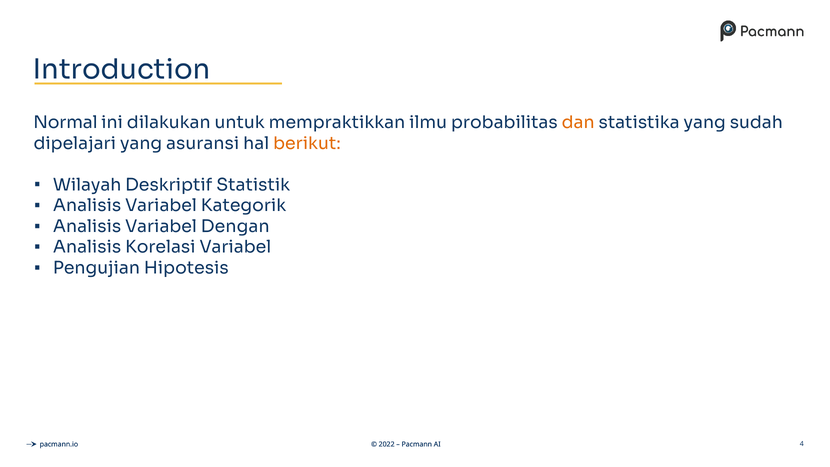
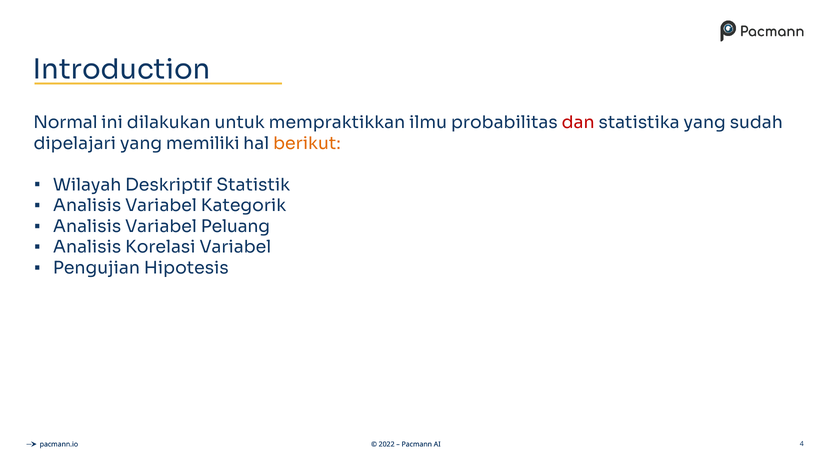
dan colour: orange -> red
asuransi: asuransi -> memiliki
Dengan: Dengan -> Peluang
